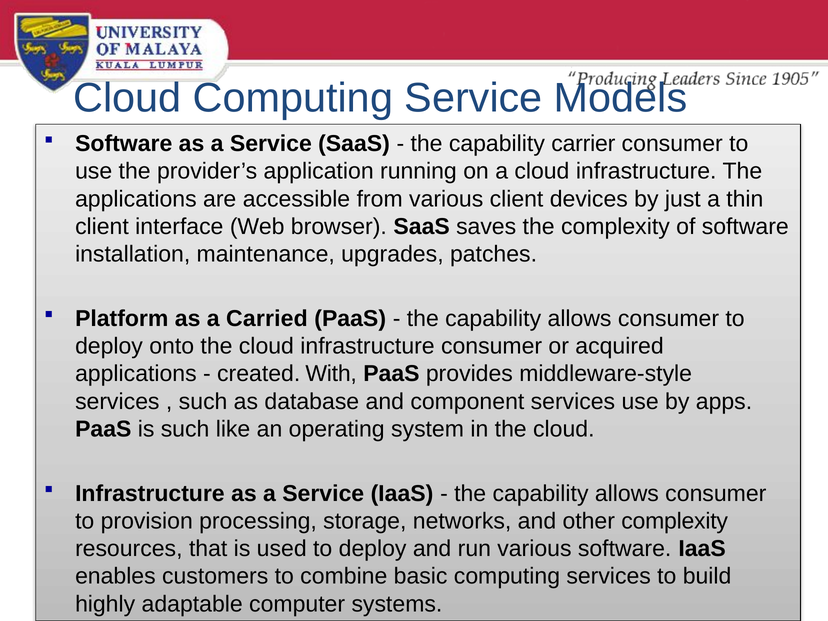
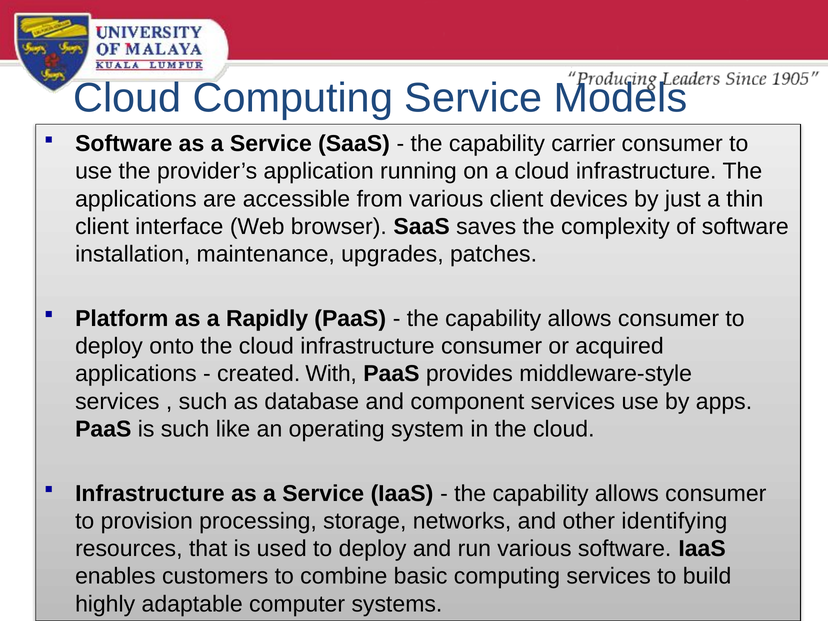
Carried: Carried -> Rapidly
other complexity: complexity -> identifying
